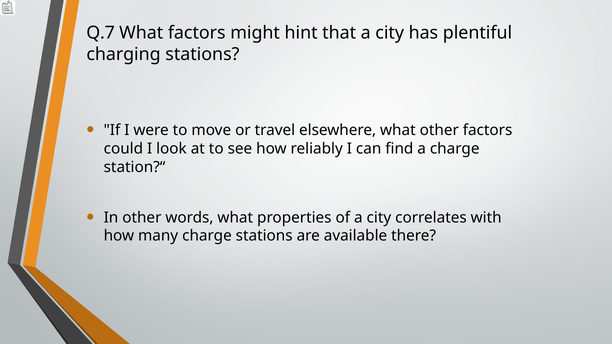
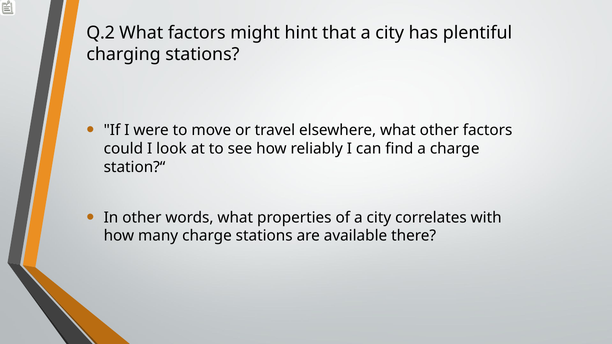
Q.7: Q.7 -> Q.2
